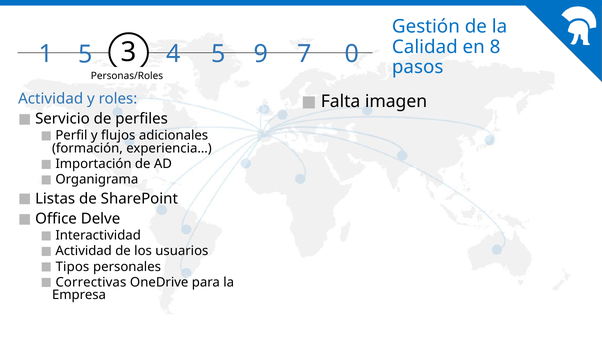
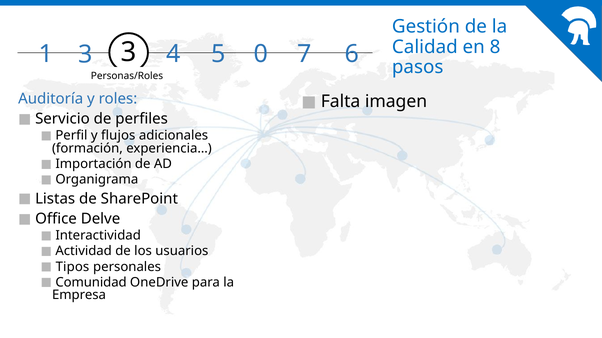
9: 9 -> 0
0: 0 -> 6
1 5: 5 -> 3
Actividad at (51, 99): Actividad -> Auditoría
Correctivas: Correctivas -> Comunidad
